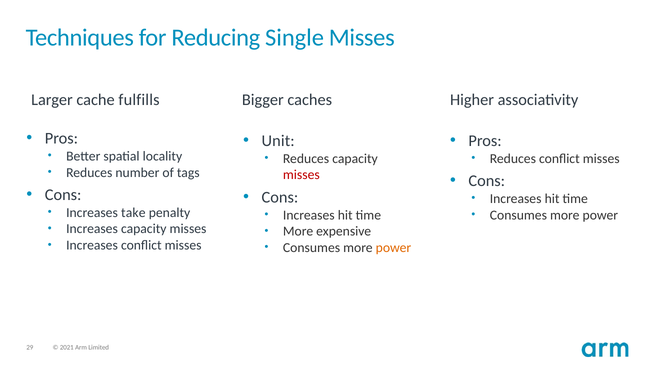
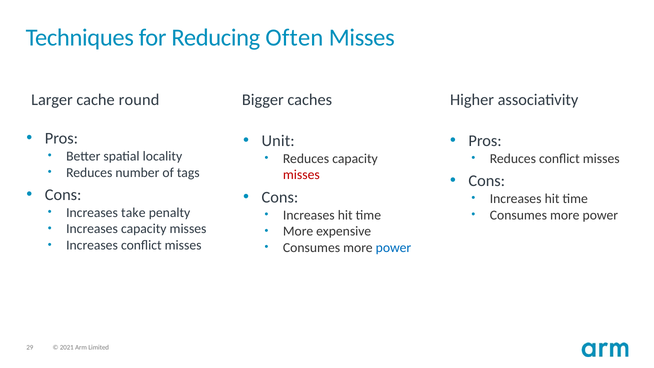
Single: Single -> Often
fulfills: fulfills -> round
power at (393, 248) colour: orange -> blue
